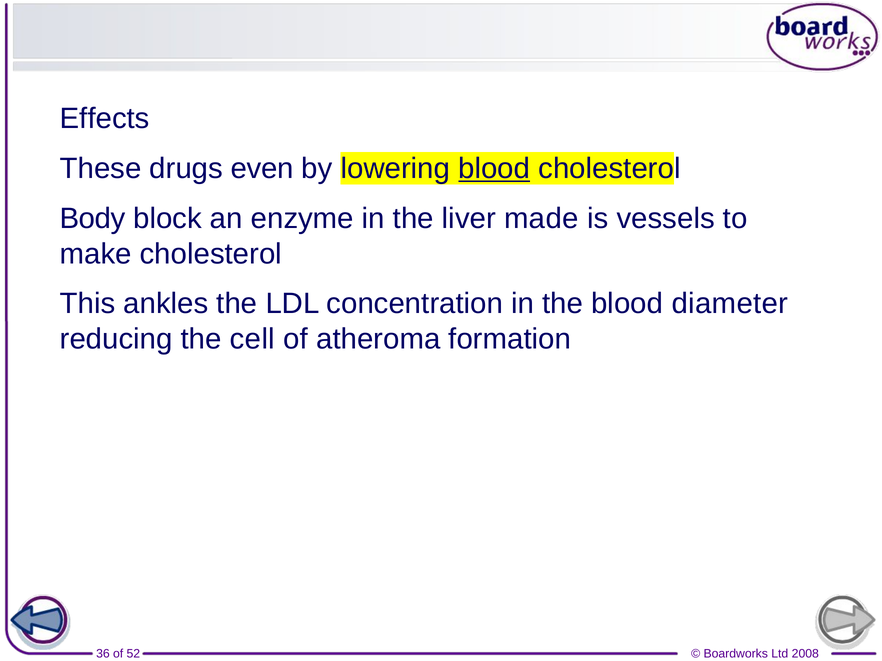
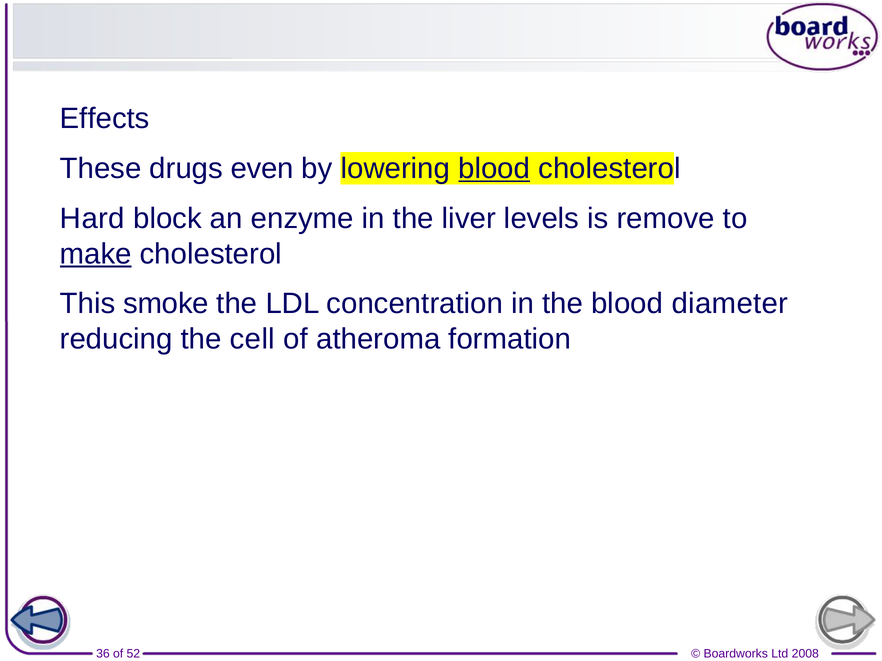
Body: Body -> Hard
made: made -> levels
vessels: vessels -> remove
make underline: none -> present
ankles: ankles -> smoke
